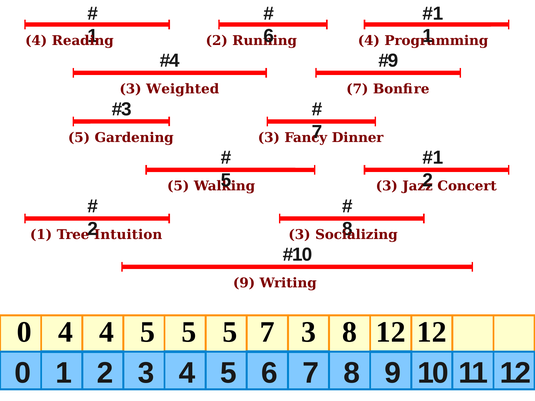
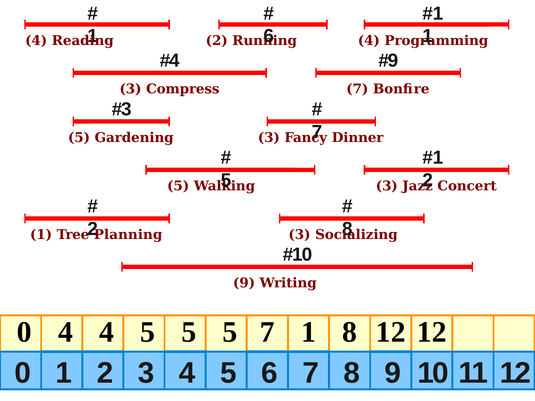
Weighted: Weighted -> Compress
Intuition: Intuition -> Planning
7 3: 3 -> 1
